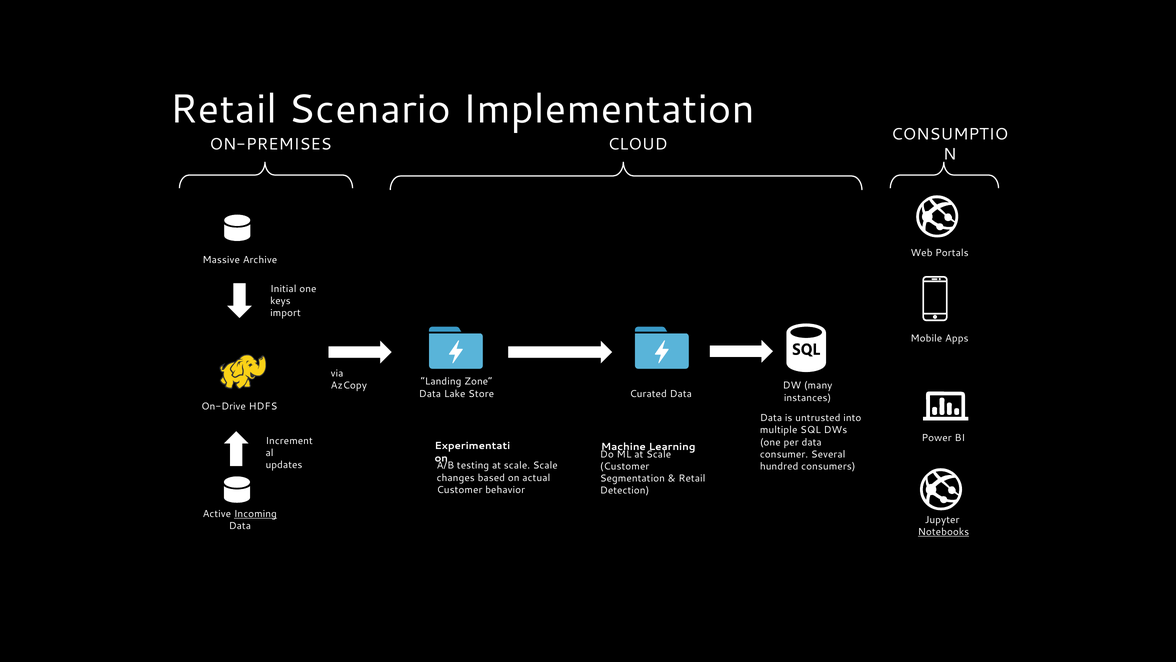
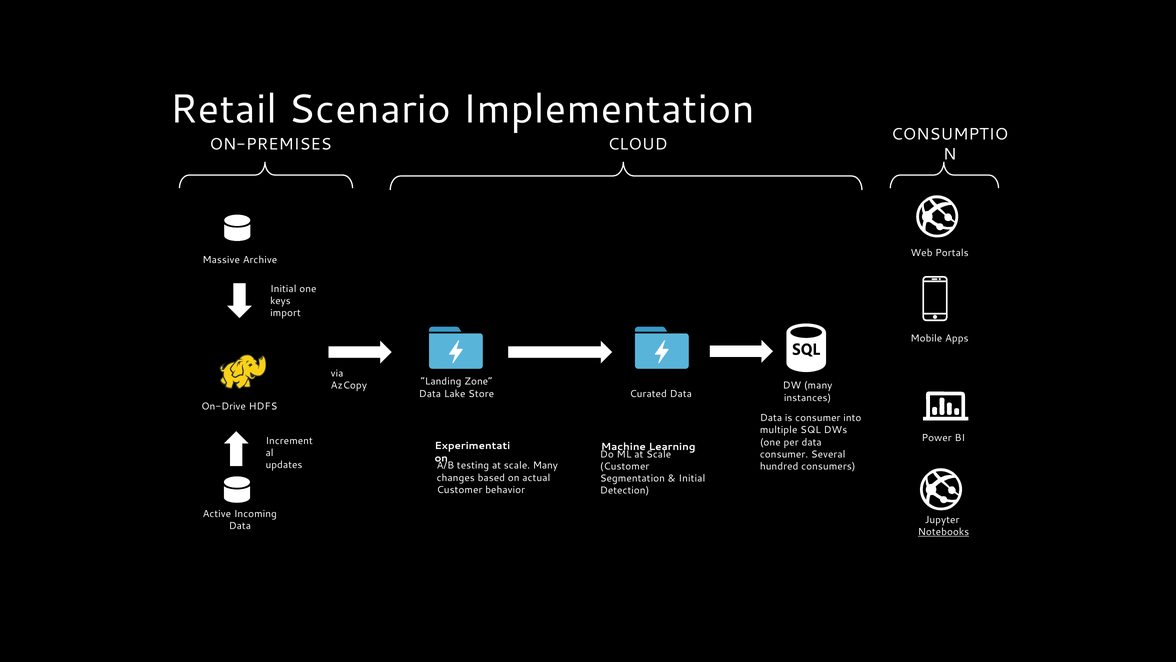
is untrusted: untrusted -> consumer
scale Scale: Scale -> Many
Retail at (692, 478): Retail -> Initial
Incoming underline: present -> none
